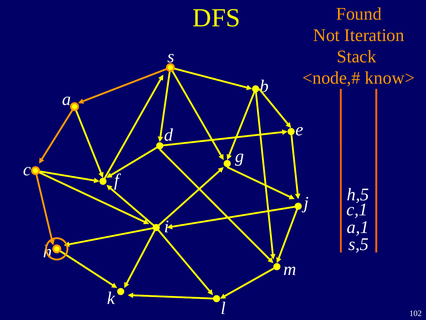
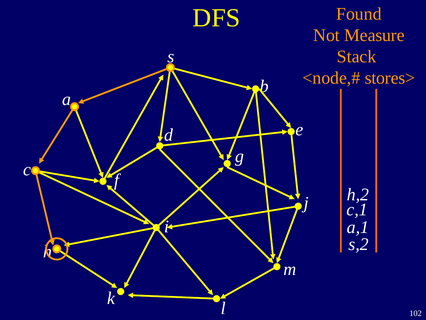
Iteration: Iteration -> Measure
know>: know> -> stores>
h,5: h,5 -> h,2
s,5: s,5 -> s,2
